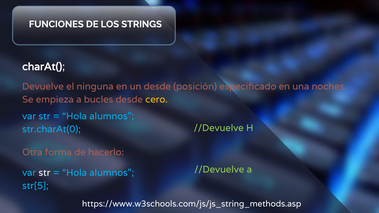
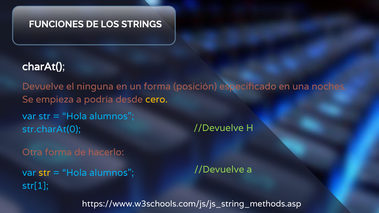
un desde: desde -> forma
bucles: bucles -> podría
str at (44, 173) colour: white -> yellow
str[5: str[5 -> str[1
